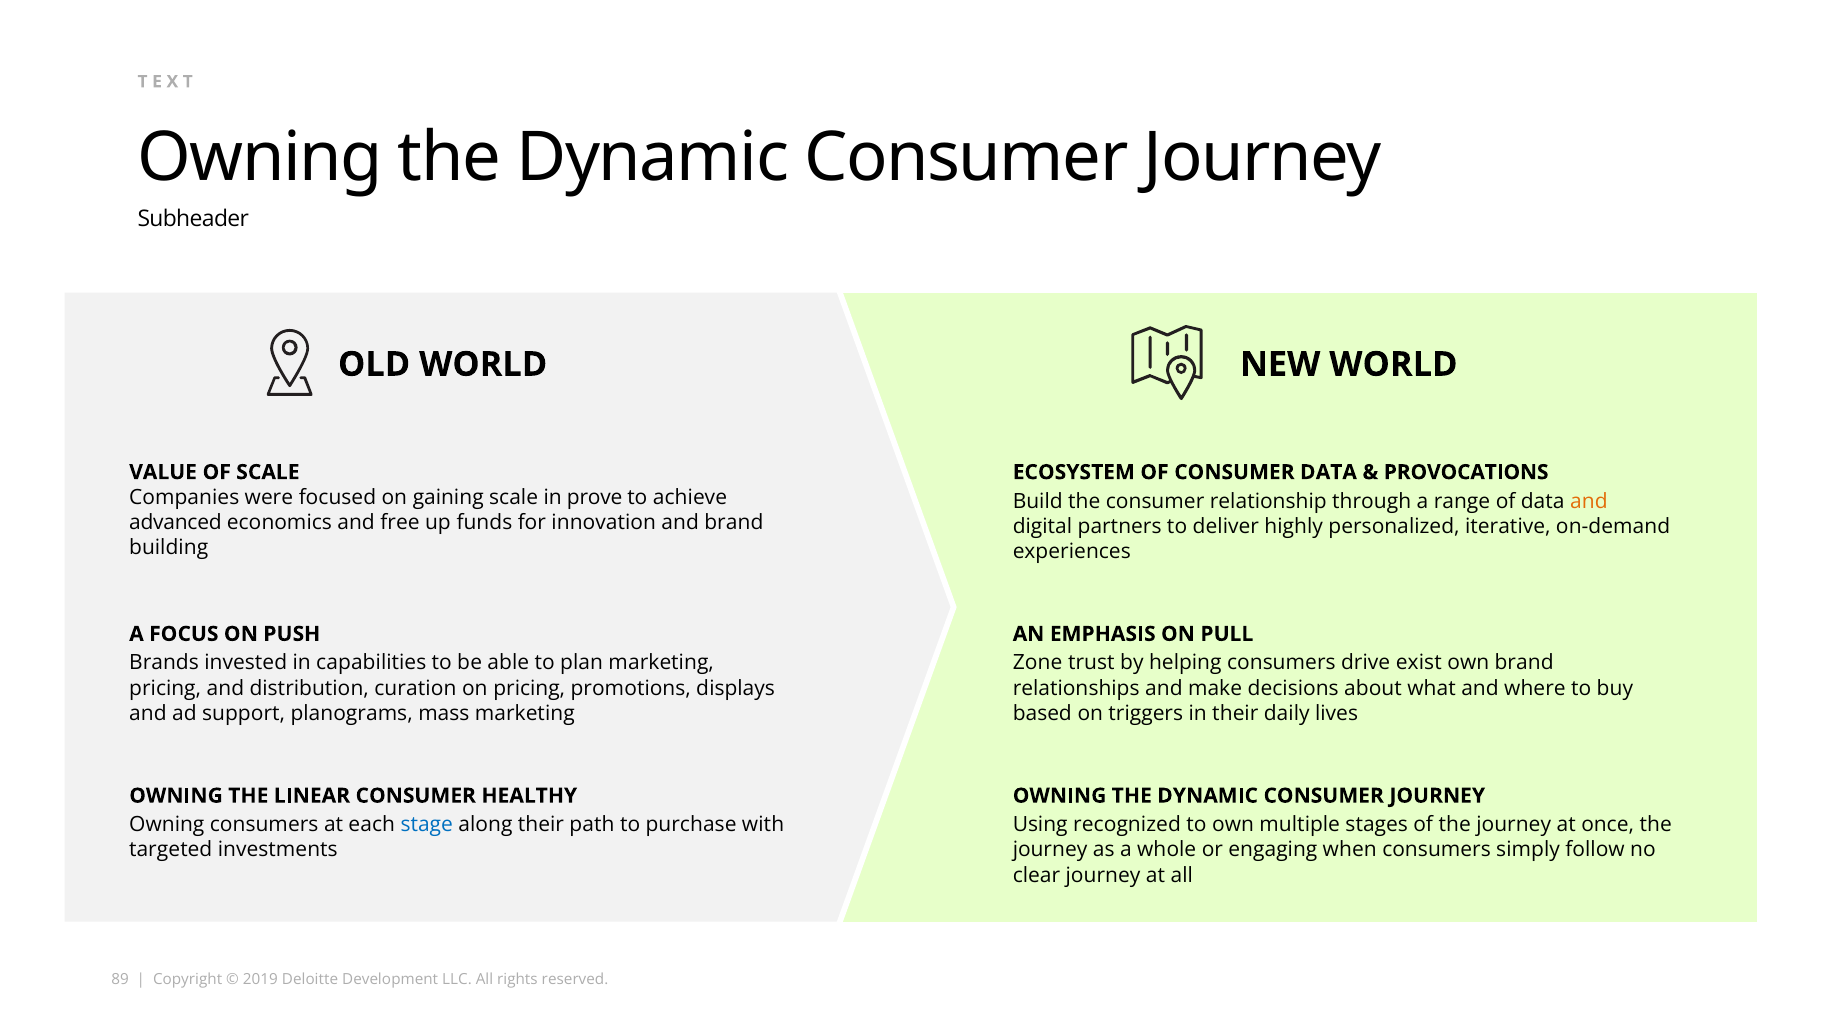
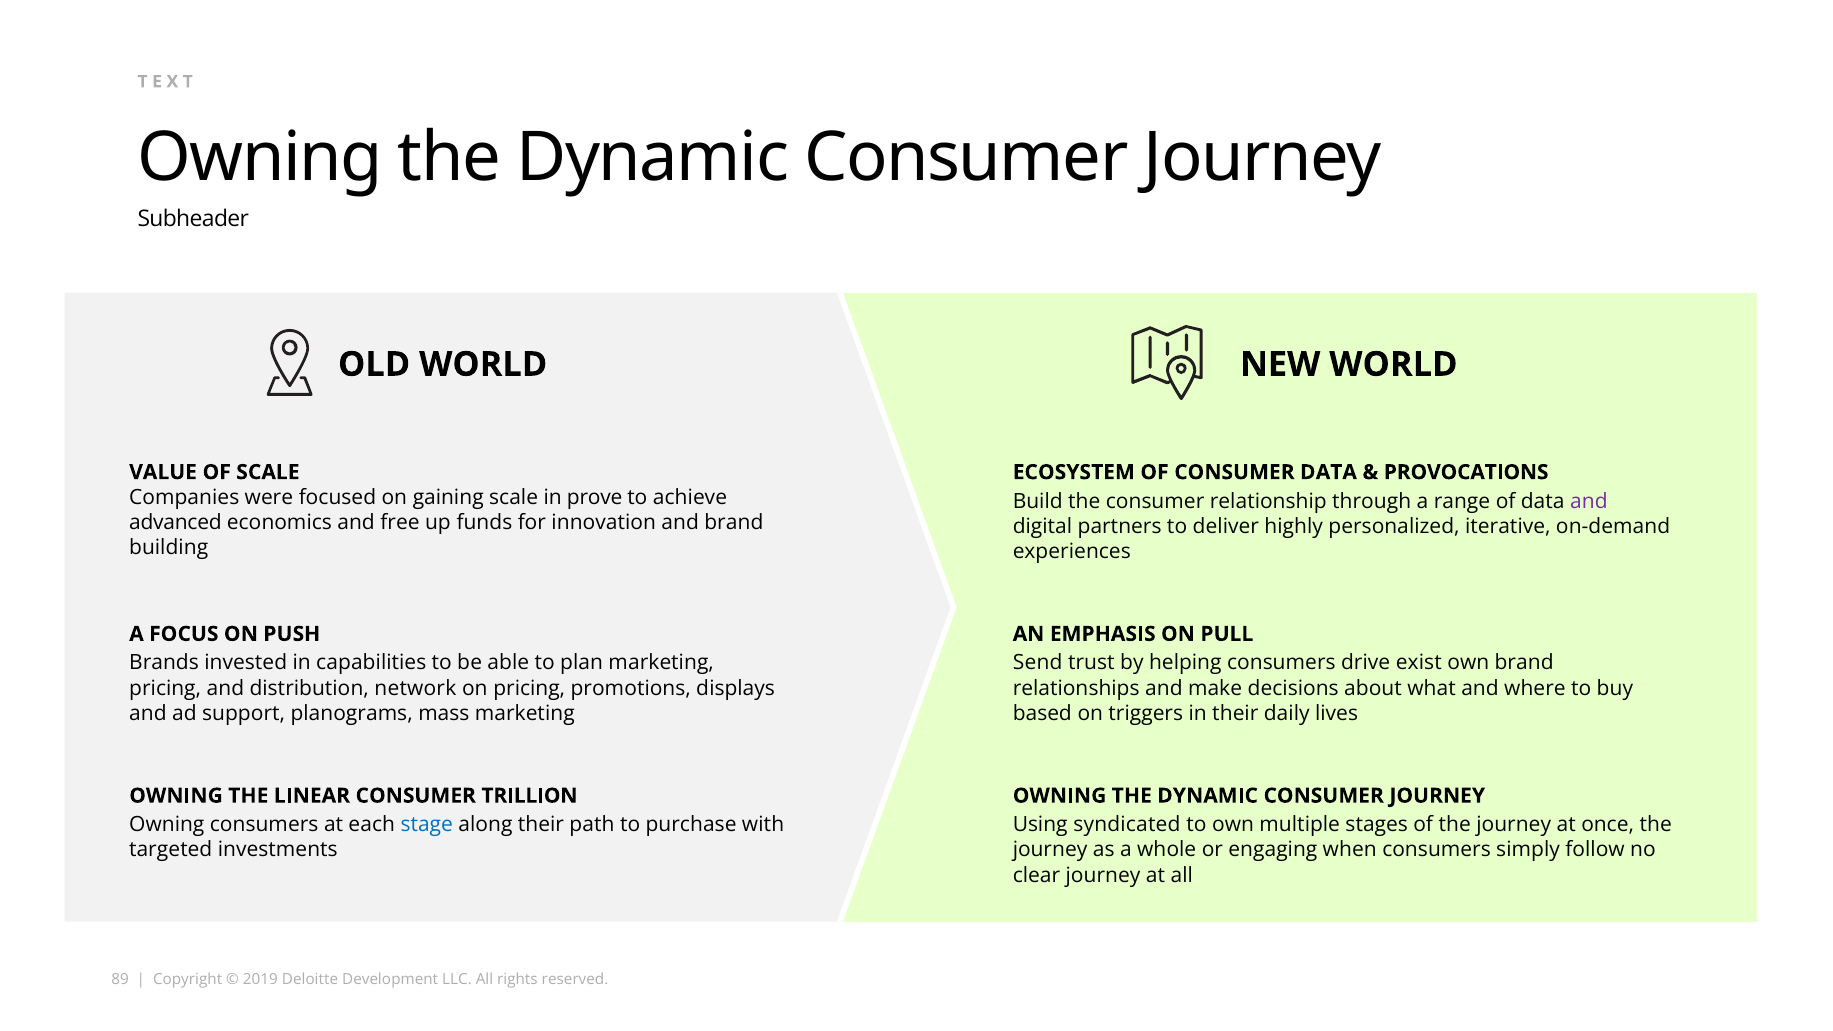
and at (1589, 501) colour: orange -> purple
Zone: Zone -> Send
curation: curation -> network
HEALTHY: HEALTHY -> TRILLION
recognized: recognized -> syndicated
